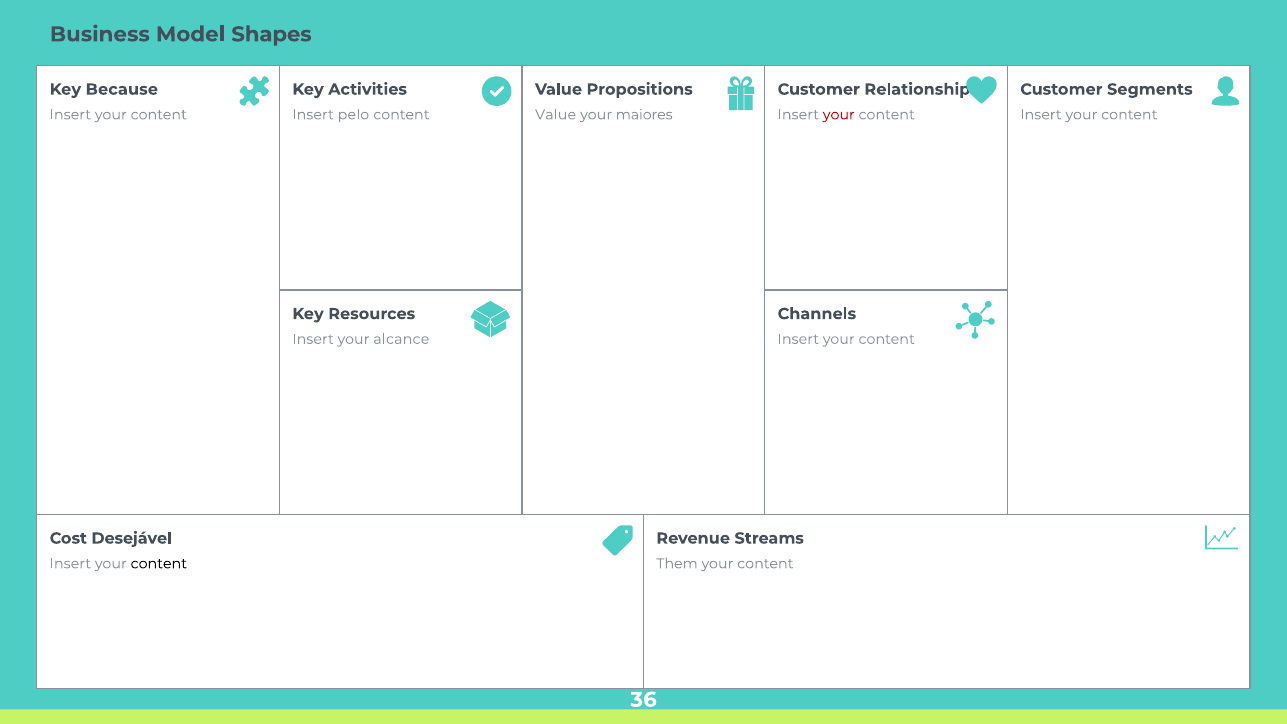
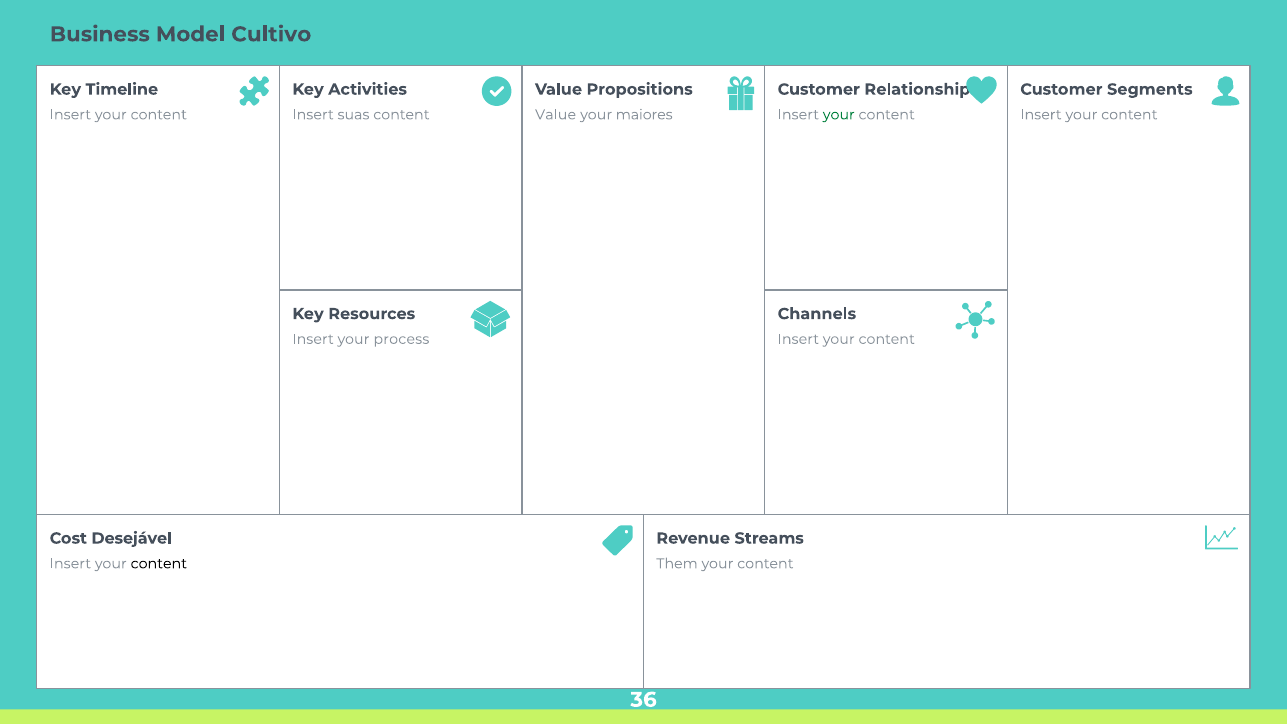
Shapes: Shapes -> Cultivo
Because: Because -> Timeline
pelo: pelo -> suas
your at (839, 115) colour: red -> green
alcance: alcance -> process
